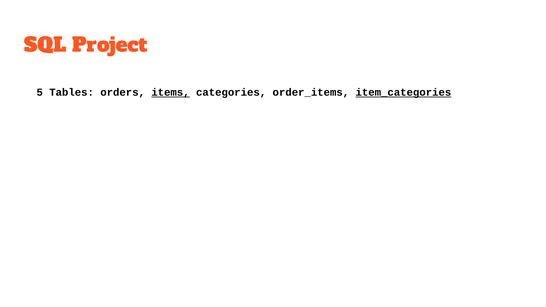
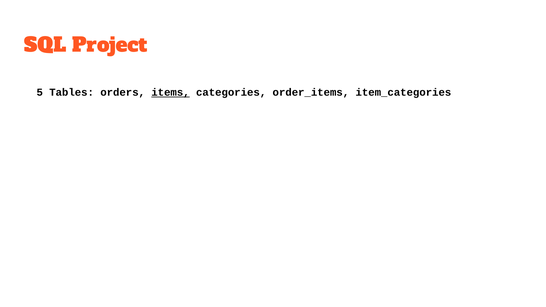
item_categories underline: present -> none
